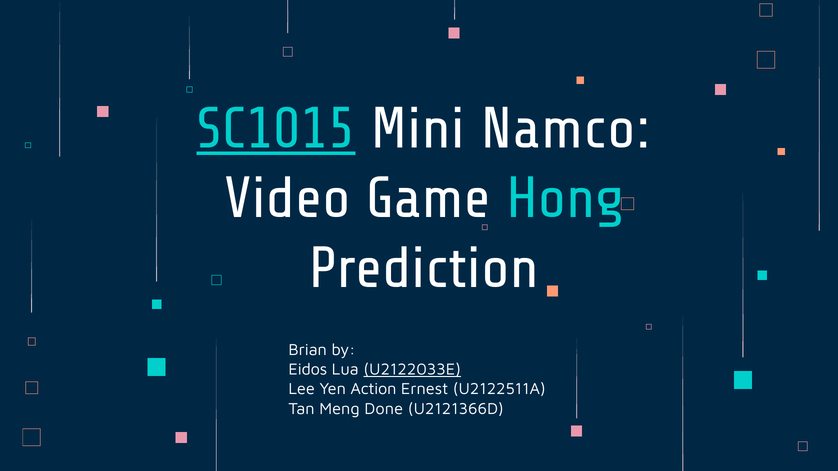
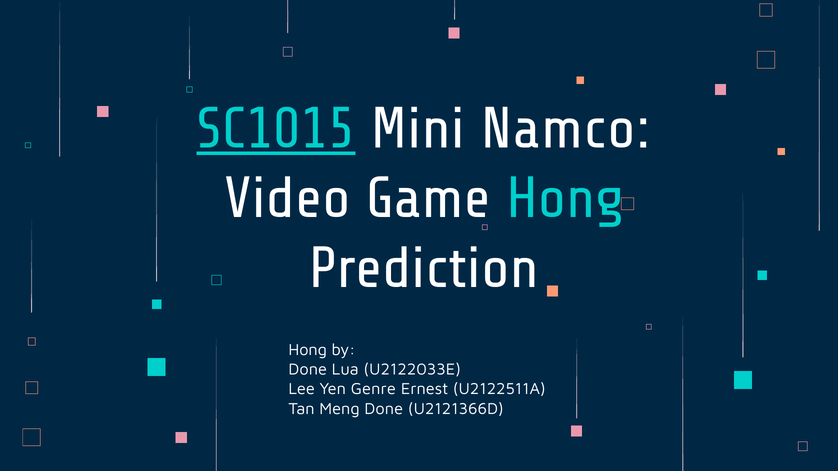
Brian at (308, 350): Brian -> Hong
Eidos at (308, 370): Eidos -> Done
U2122033E underline: present -> none
Action: Action -> Genre
